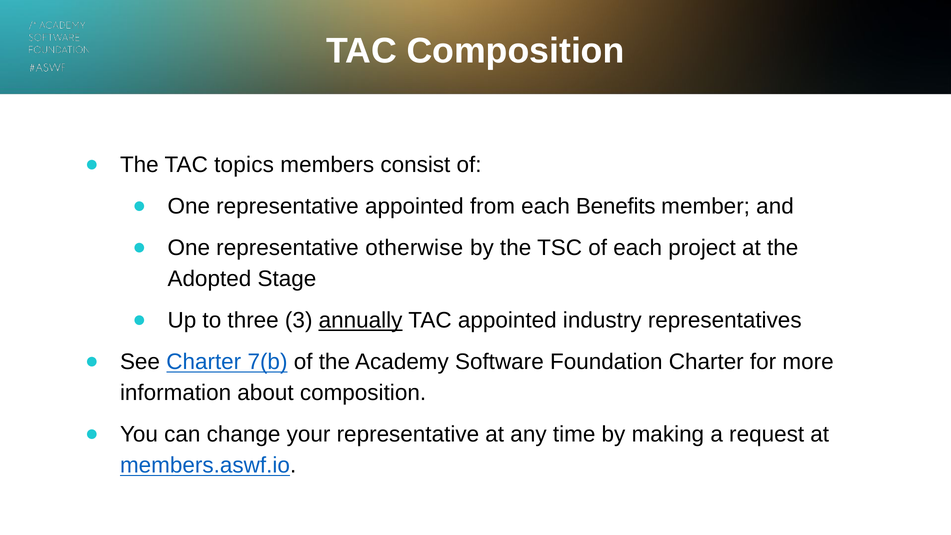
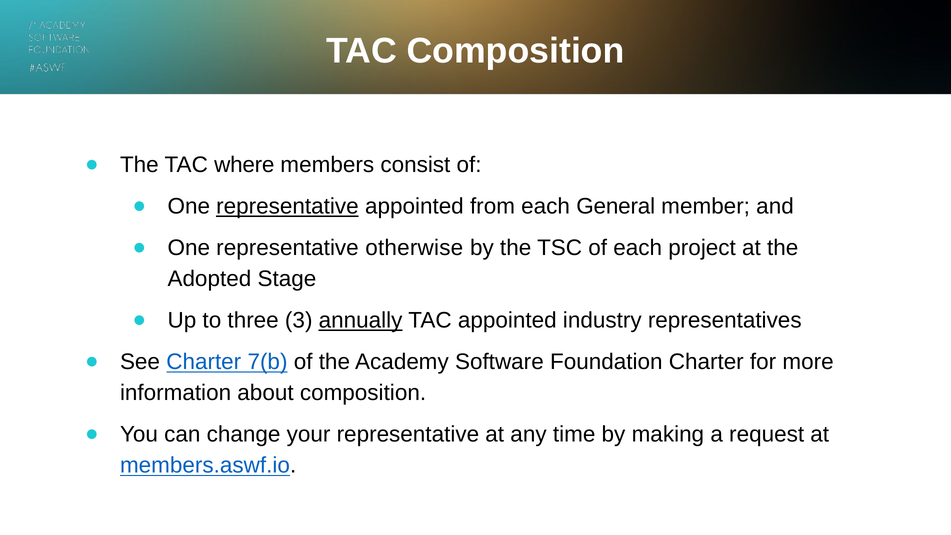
topics: topics -> where
representative at (287, 207) underline: none -> present
Benefits: Benefits -> General
